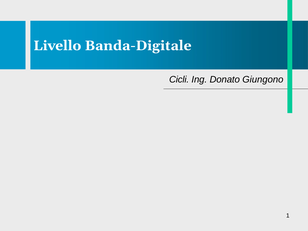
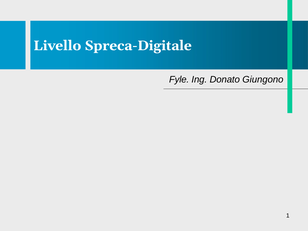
Banda-Digitale: Banda-Digitale -> Spreca-Digitale
Cicli: Cicli -> Fyle
